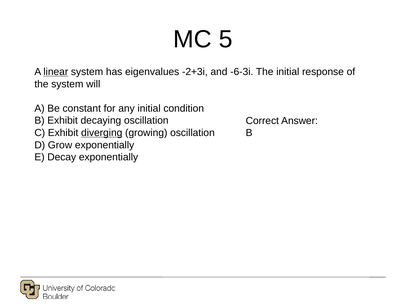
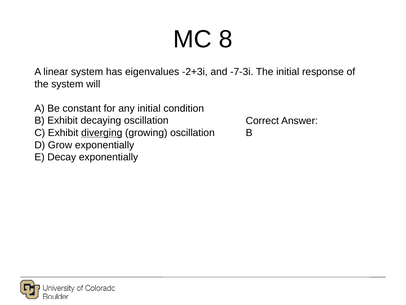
5: 5 -> 8
linear underline: present -> none
-6-3i: -6-3i -> -7-3i
